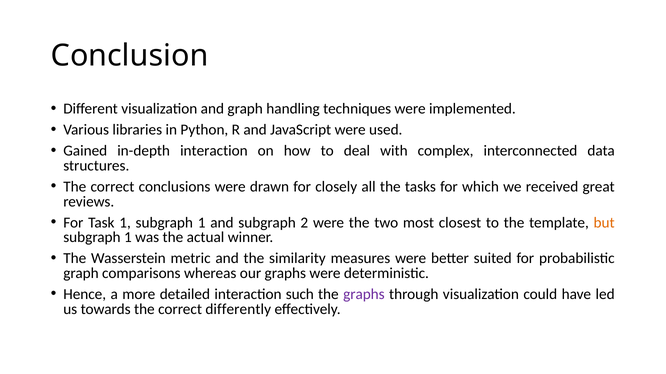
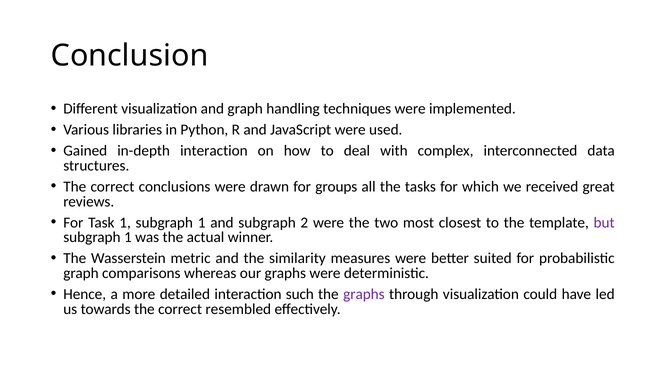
closely: closely -> groups
but colour: orange -> purple
differently: differently -> resembled
